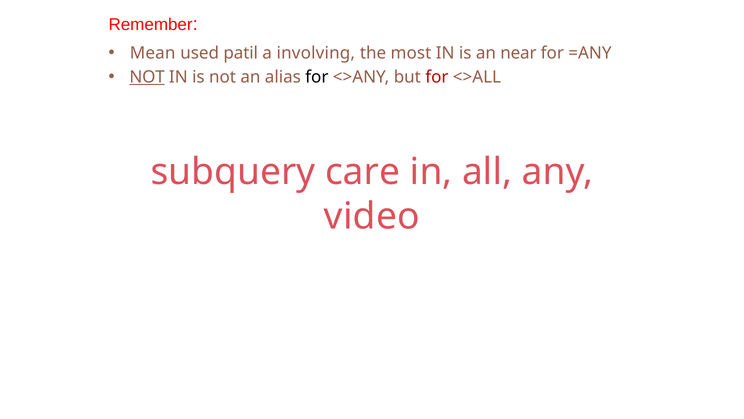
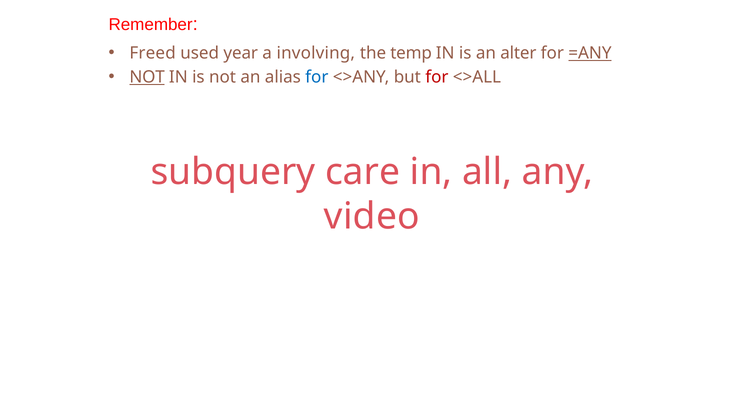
Mean: Mean -> Freed
patil: patil -> year
most: most -> temp
near: near -> alter
=ANY underline: none -> present
for at (317, 77) colour: black -> blue
